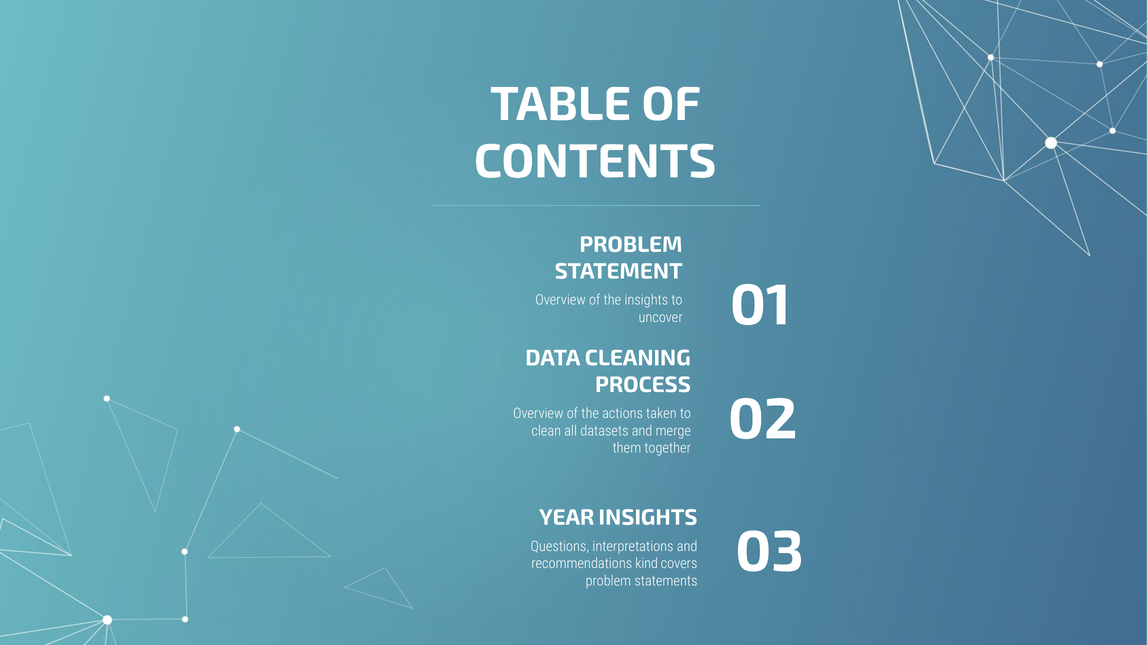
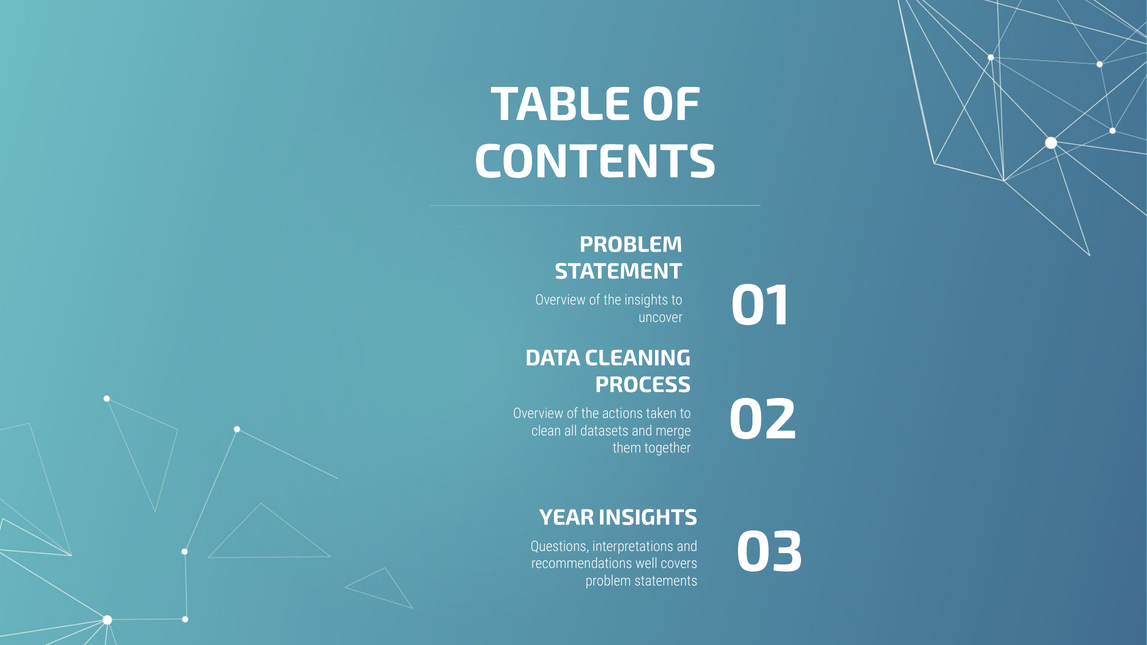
kind: kind -> well
